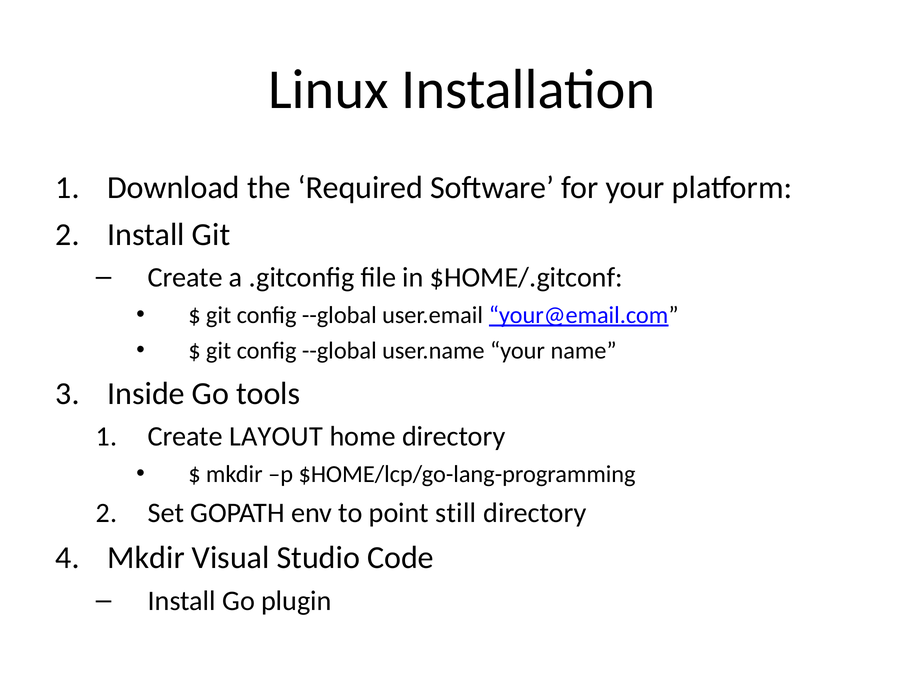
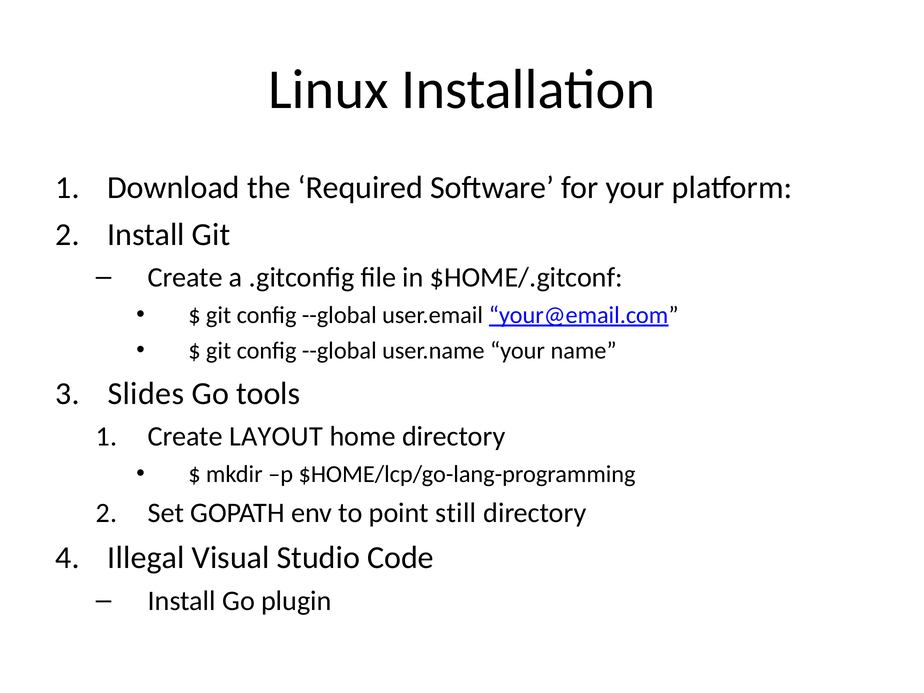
Inside: Inside -> Slides
Mkdir at (146, 558): Mkdir -> Illegal
